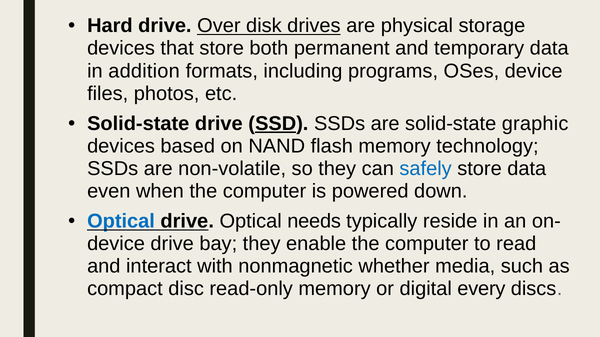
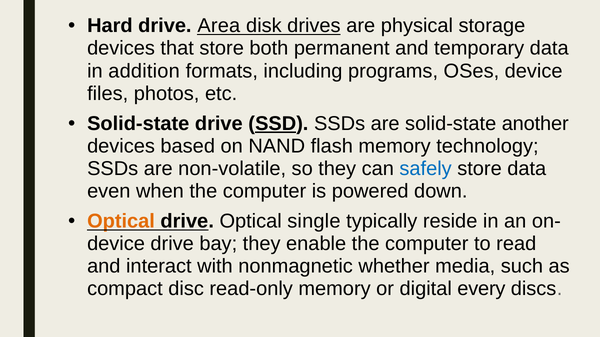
Over: Over -> Area
graphic: graphic -> another
Optical at (121, 221) colour: blue -> orange
needs: needs -> single
